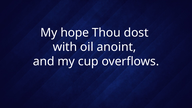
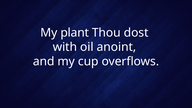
hope: hope -> plant
